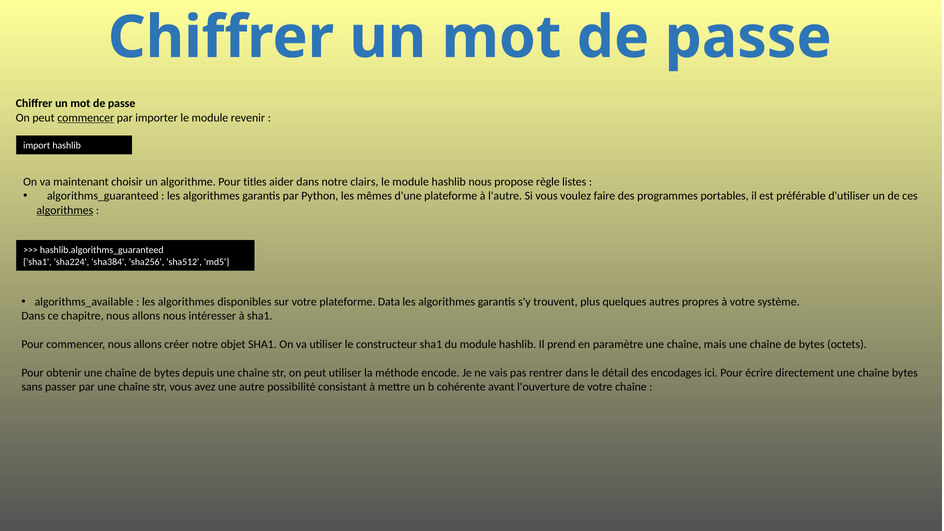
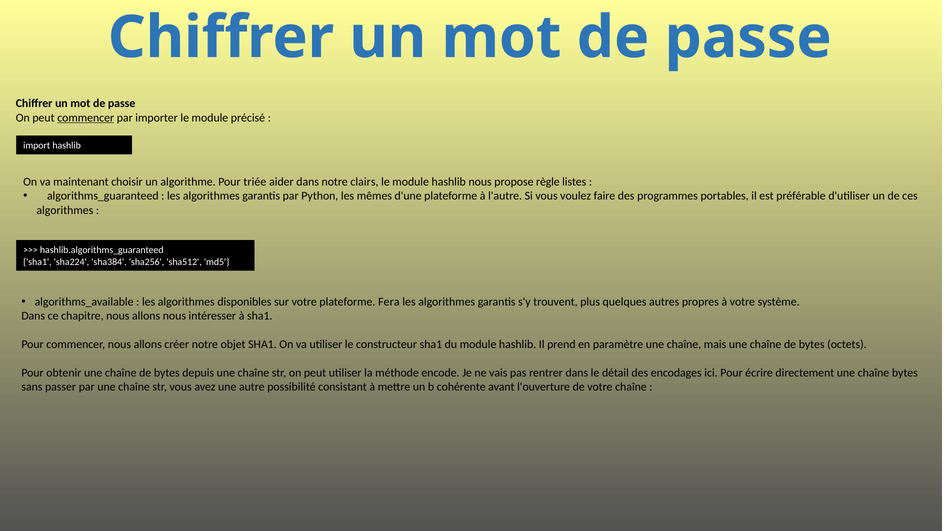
revenir: revenir -> précisé
titles: titles -> triée
algorithmes at (65, 210) underline: present -> none
Data: Data -> Fera
